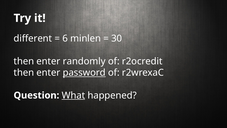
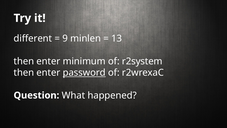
6: 6 -> 9
30: 30 -> 13
randomly: randomly -> minimum
r2ocredit: r2ocredit -> r2system
What underline: present -> none
